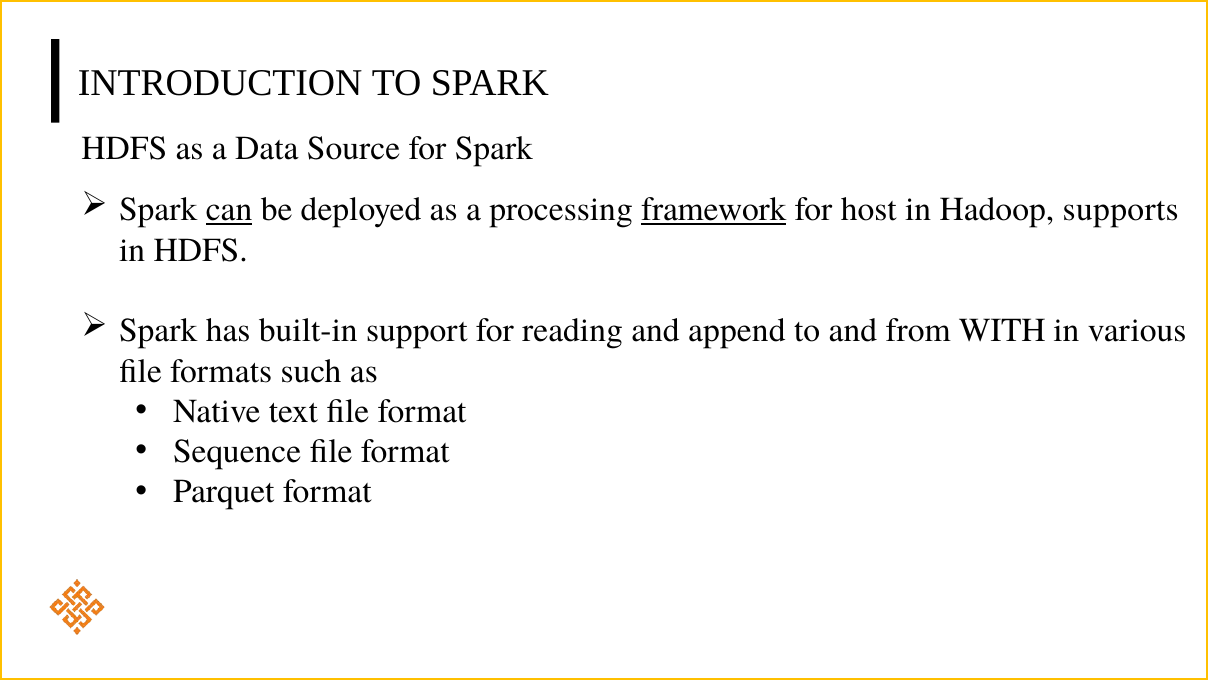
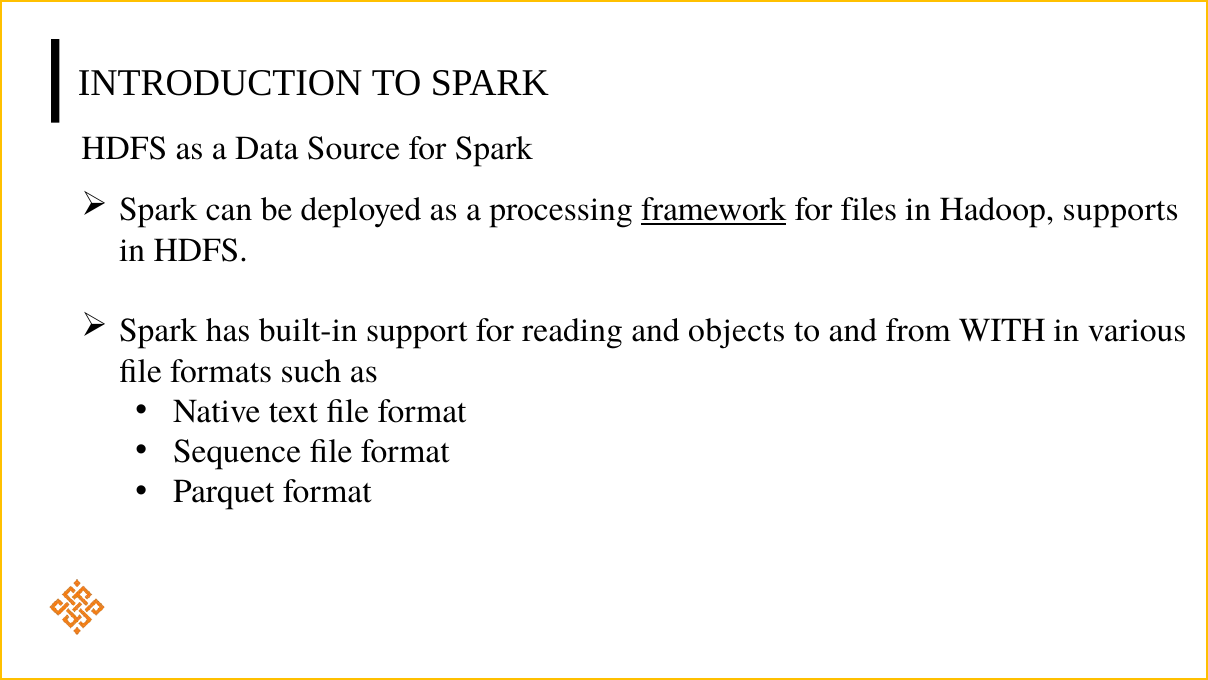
can underline: present -> none
host: host -> files
append: append -> objects
